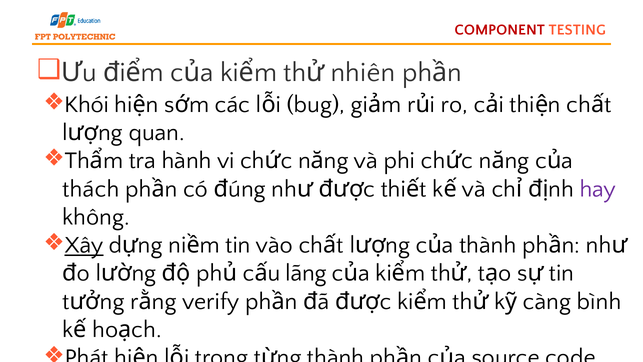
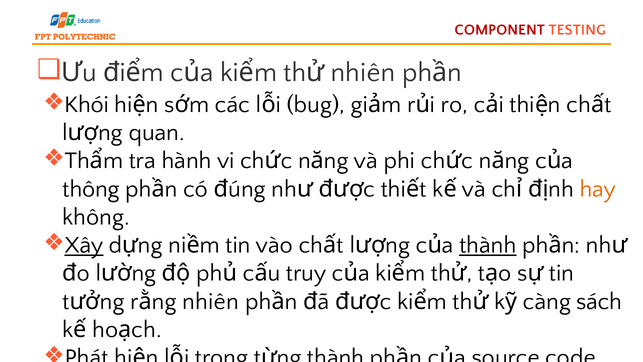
thách: thách -> thông
hay colour: purple -> orange
thành at (488, 245) underline: none -> present
lãng: lãng -> truy
verify at (211, 301): verify -> nhiên
bình: bình -> sách
